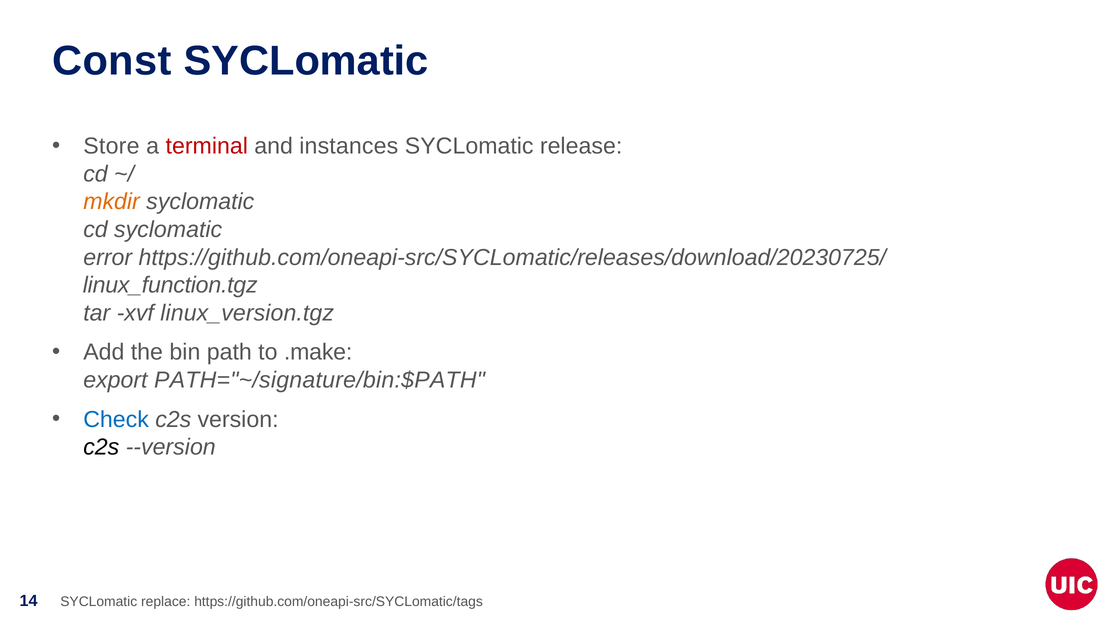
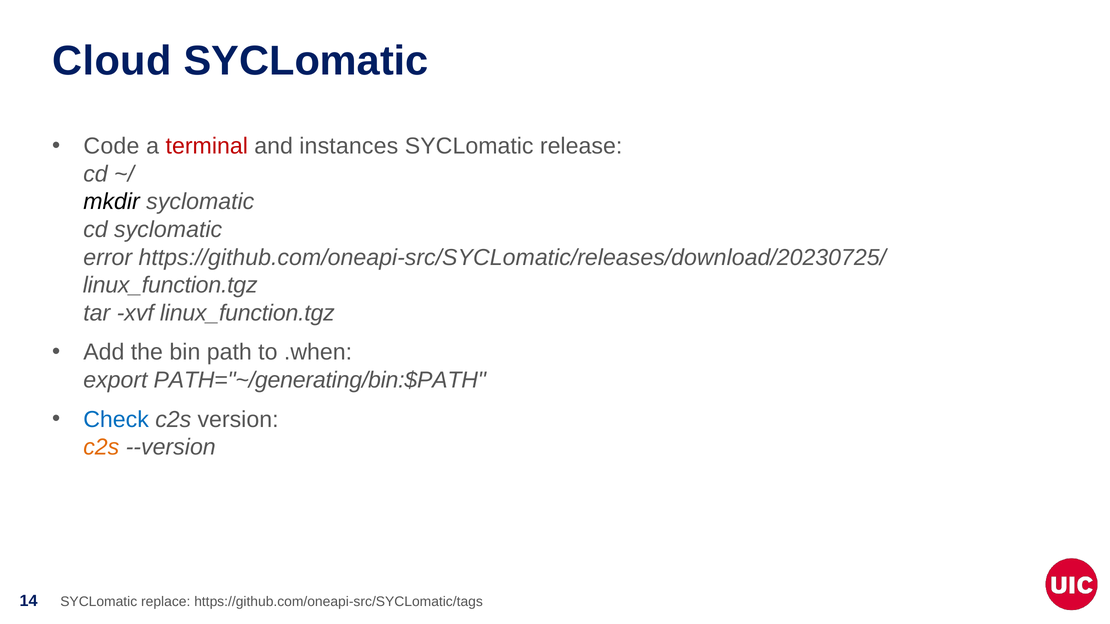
Const: Const -> Cloud
Store: Store -> Code
mkdir colour: orange -> black
xvf linux_version.tgz: linux_version.tgz -> linux_function.tgz
.make: .make -> .when
PATH="~/signature/bin:$PATH: PATH="~/signature/bin:$PATH -> PATH="~/generating/bin:$PATH
c2s at (101, 447) colour: black -> orange
